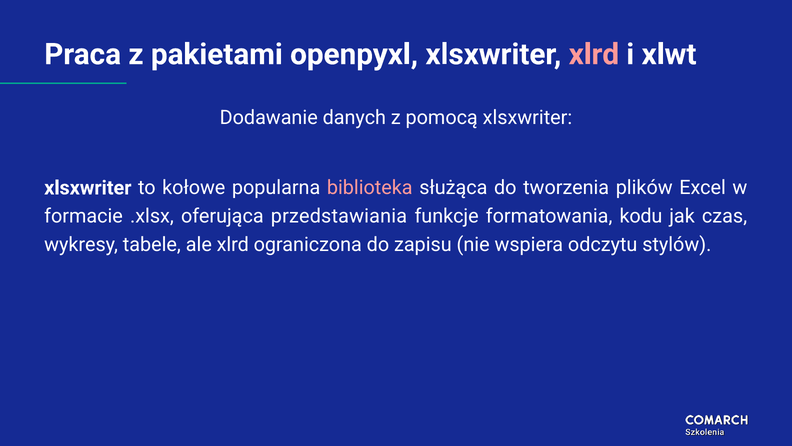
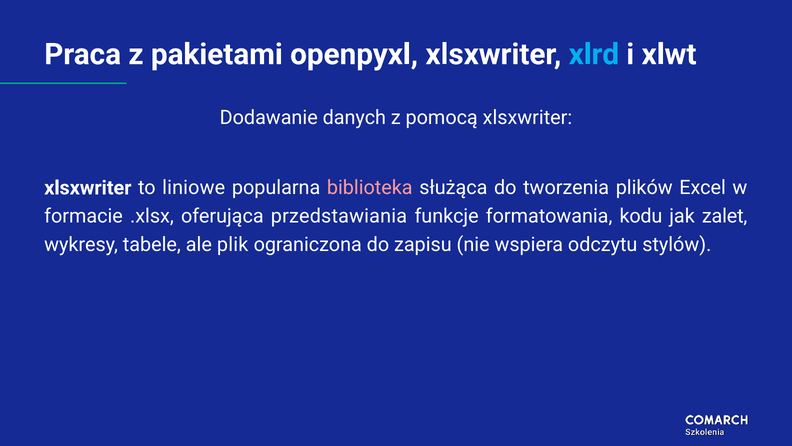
xlrd at (594, 54) colour: pink -> light blue
kołowe: kołowe -> liniowe
czas: czas -> zalet
ale xlrd: xlrd -> plik
